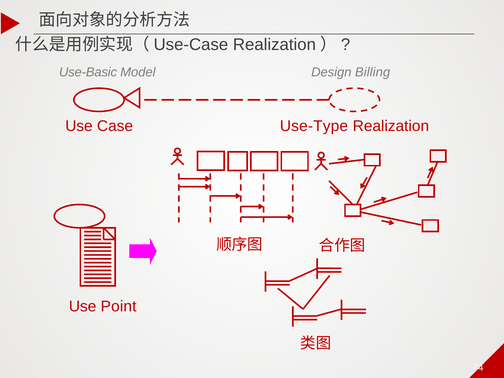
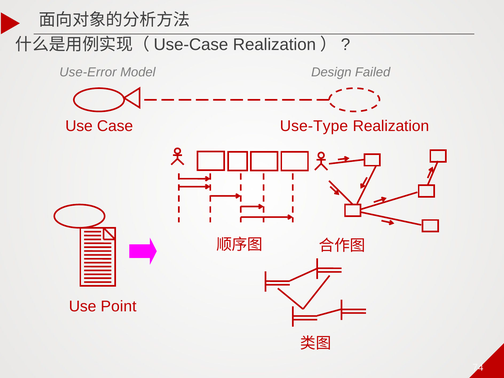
Use-Basic: Use-Basic -> Use-Error
Billing: Billing -> Failed
